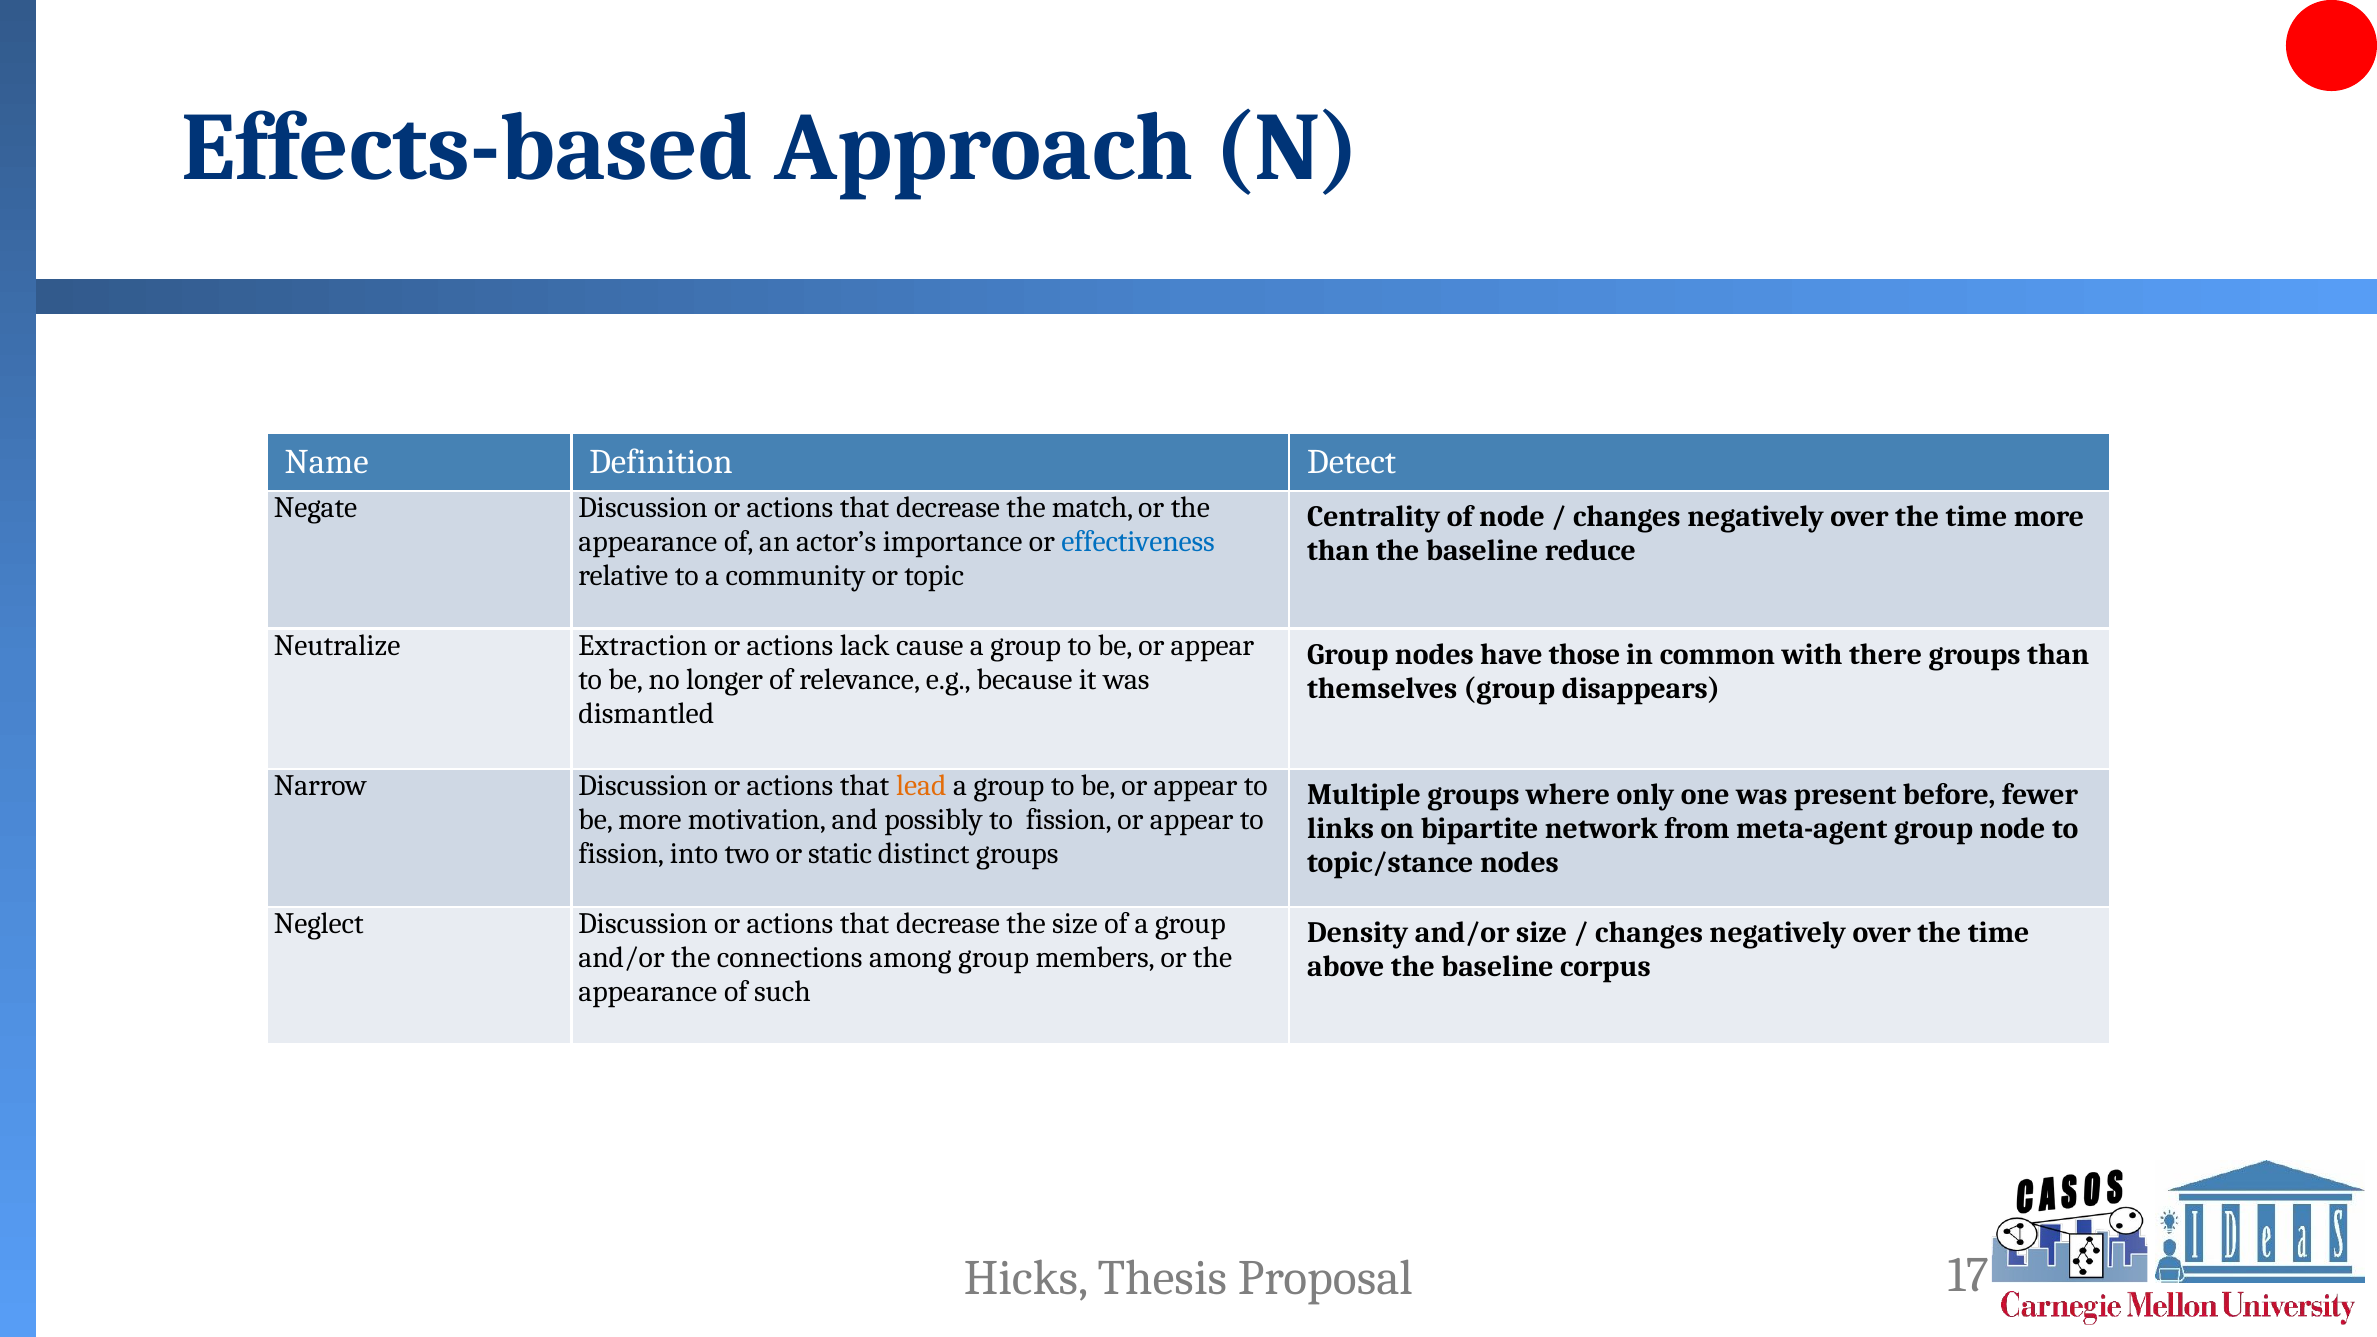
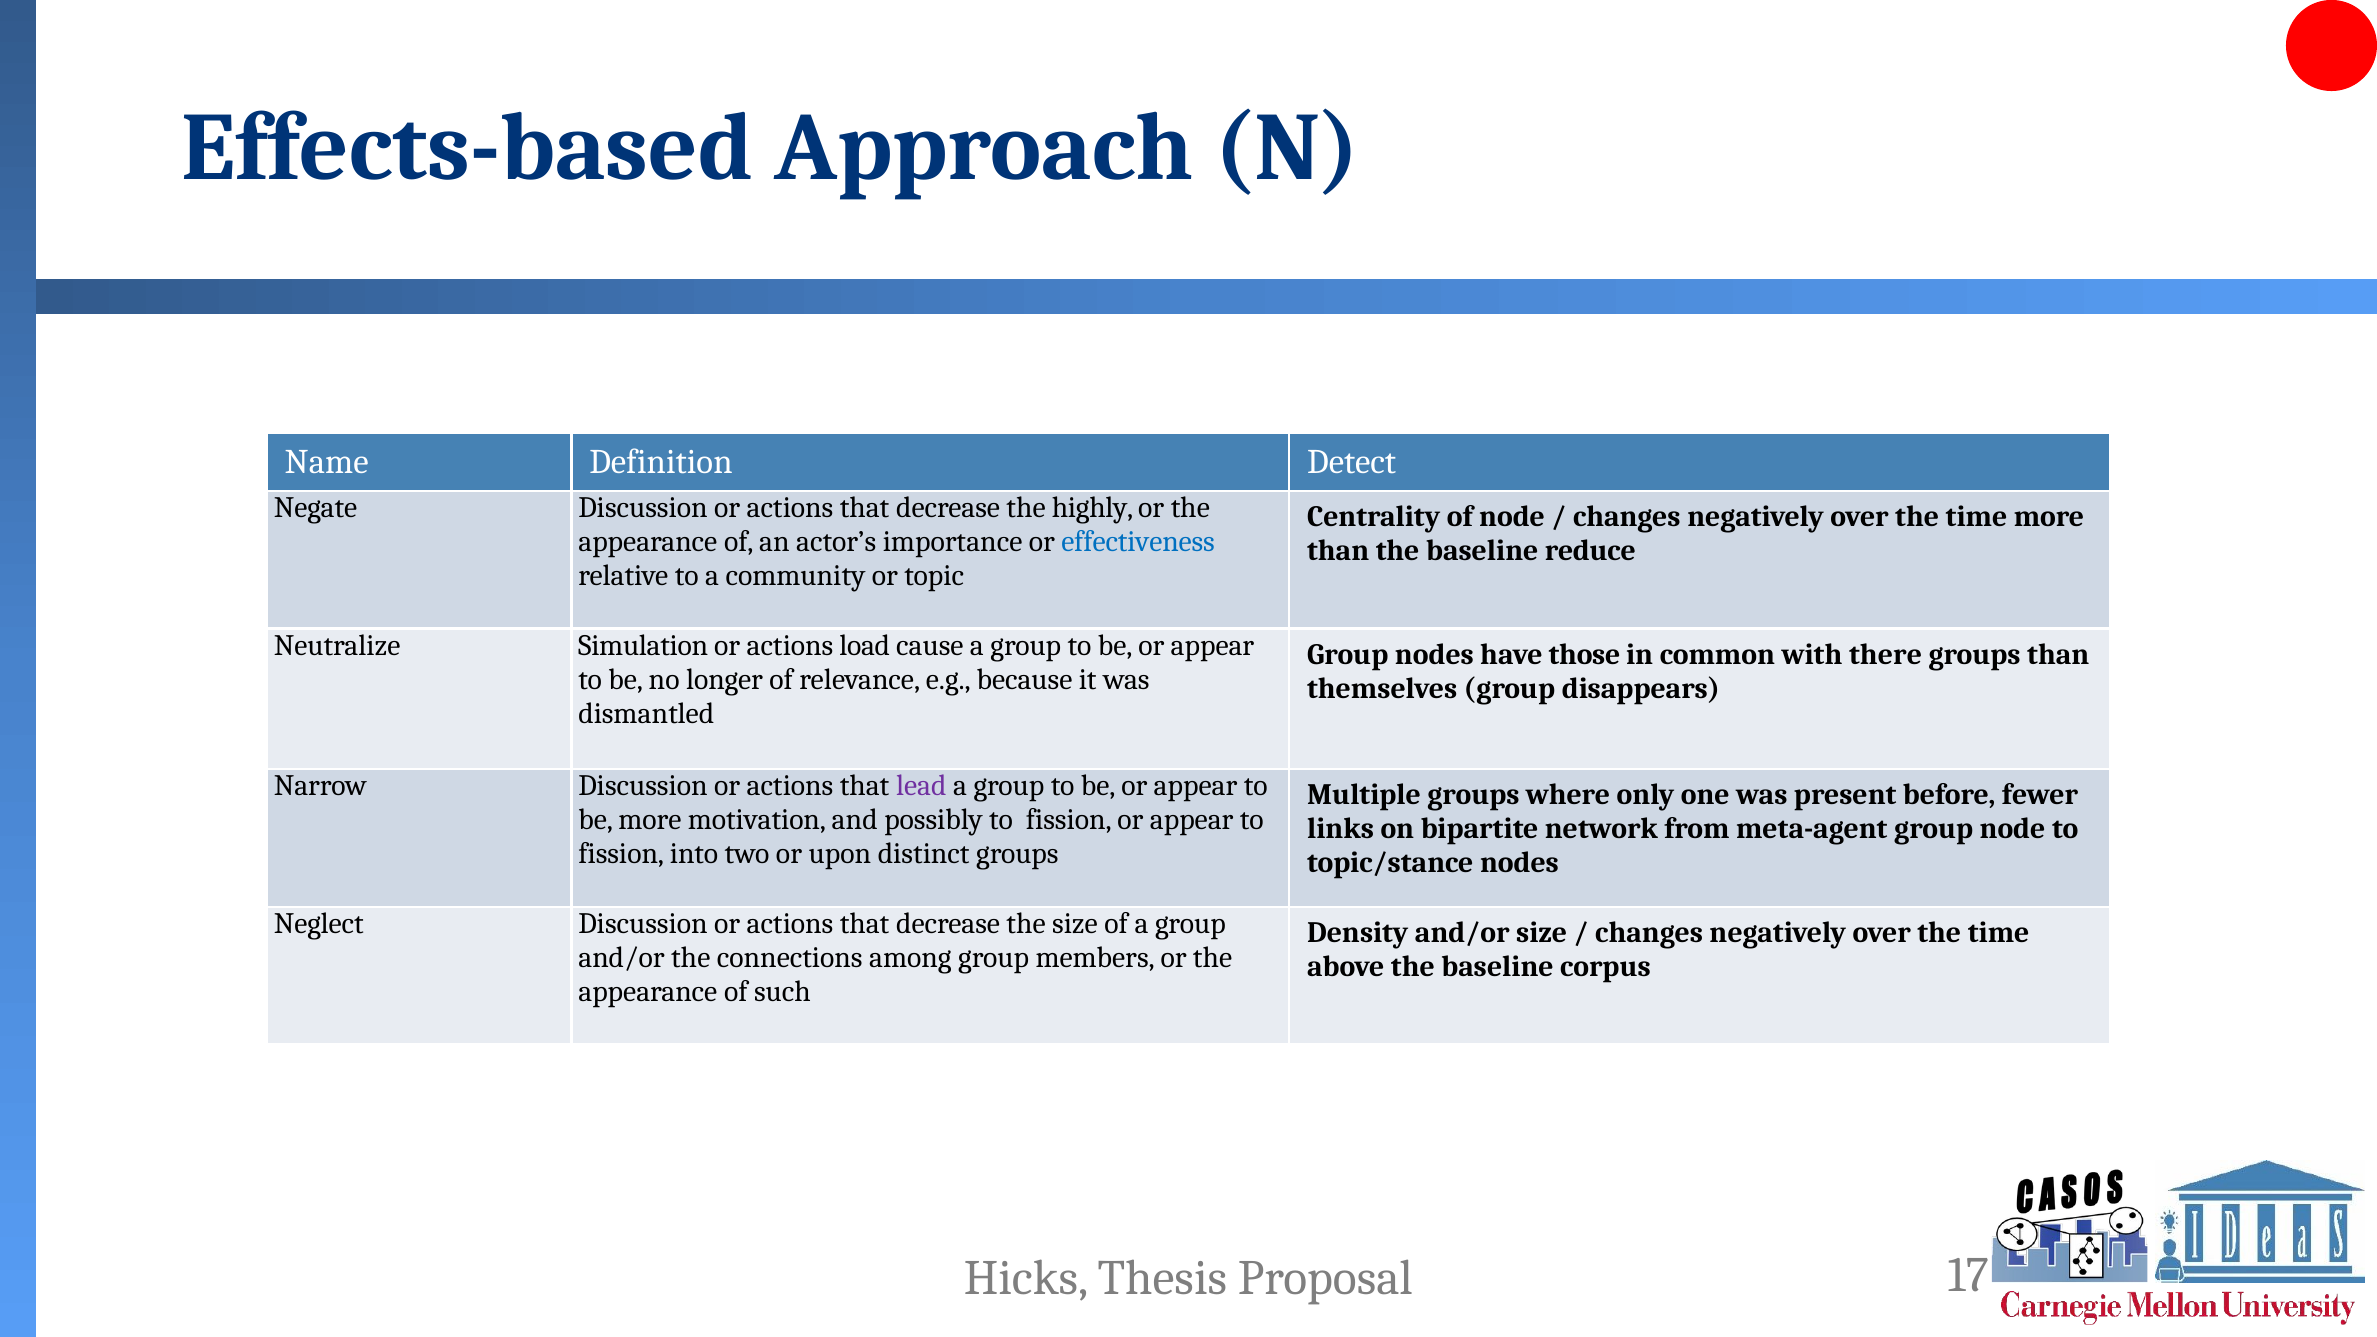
match: match -> highly
Extraction: Extraction -> Simulation
lack: lack -> load
lead colour: orange -> purple
static: static -> upon
